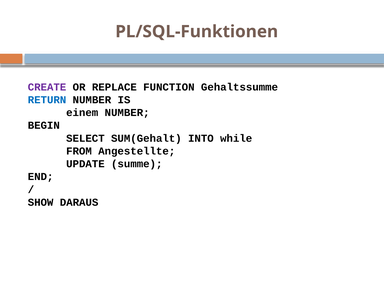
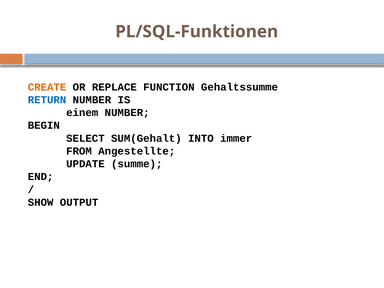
CREATE colour: purple -> orange
while: while -> immer
DARAUS: DARAUS -> OUTPUT
